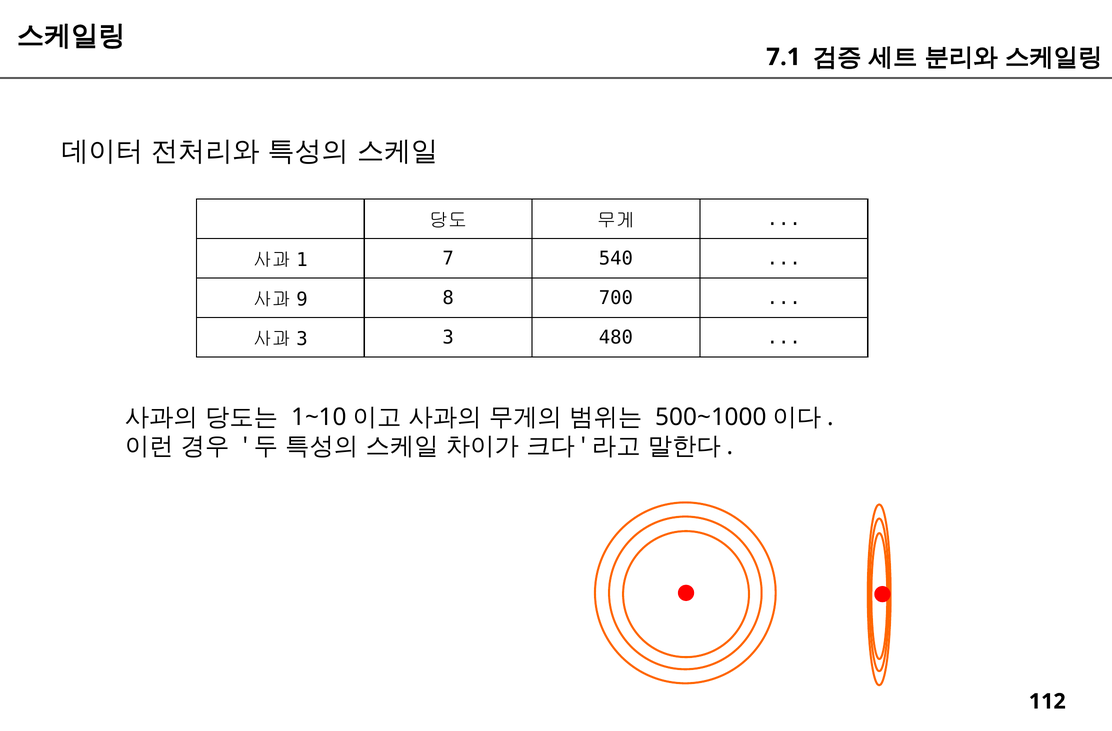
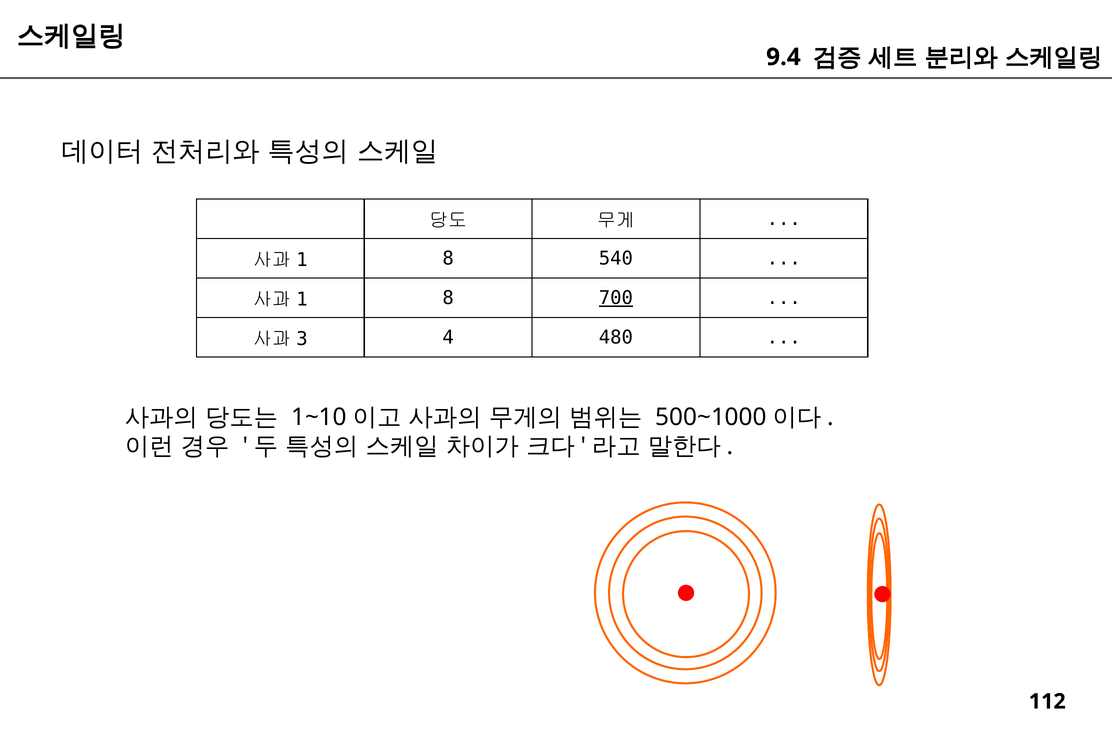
7.1: 7.1 -> 9.4
7 at (448, 258): 7 -> 8
9 at (302, 299): 9 -> 1
700 underline: none -> present
3 at (448, 337): 3 -> 4
